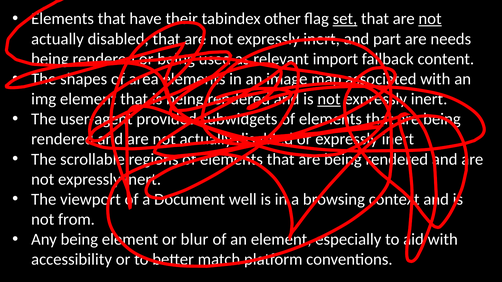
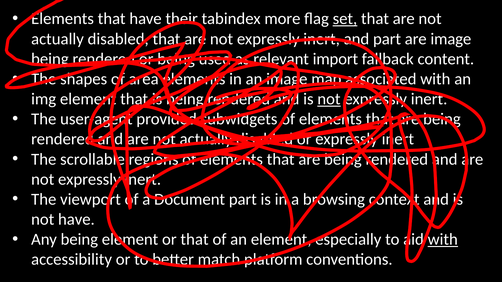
other: other -> more
not at (430, 19) underline: present -> none
are needs: needs -> image
well at (243, 200): well -> part
not from: from -> have
or blur: blur -> that
with at (443, 240) underline: none -> present
